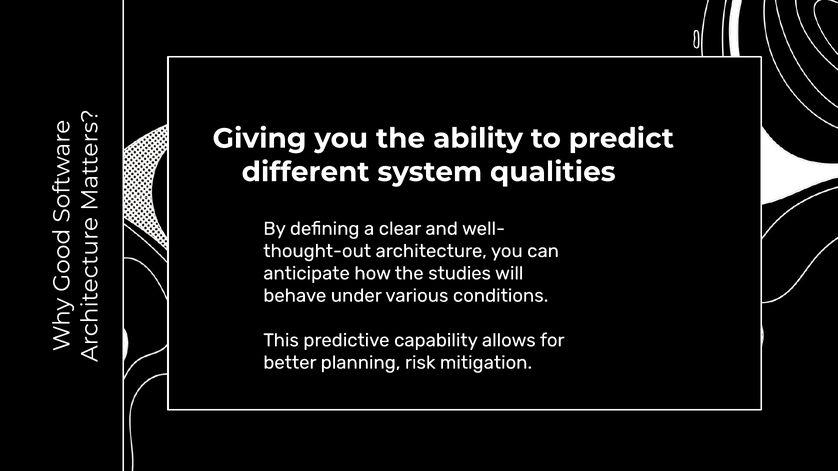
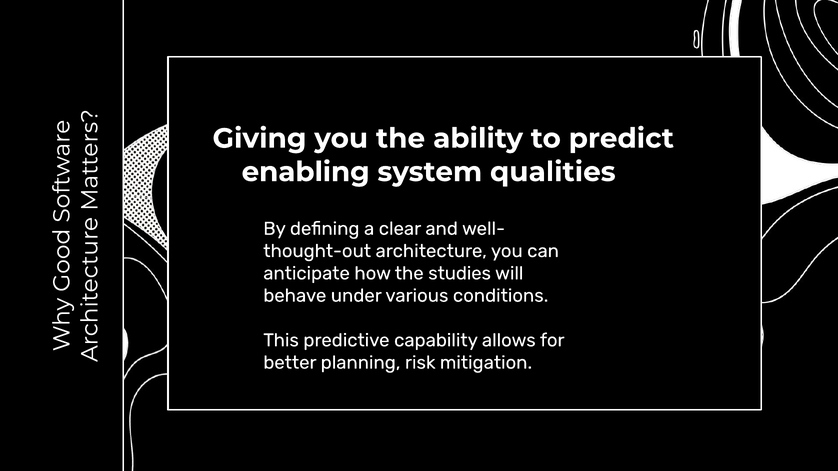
different: different -> enabling
